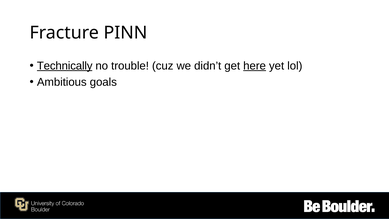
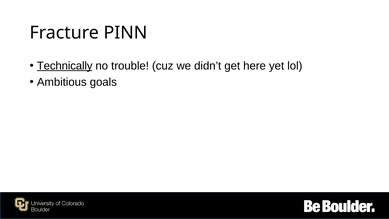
here underline: present -> none
